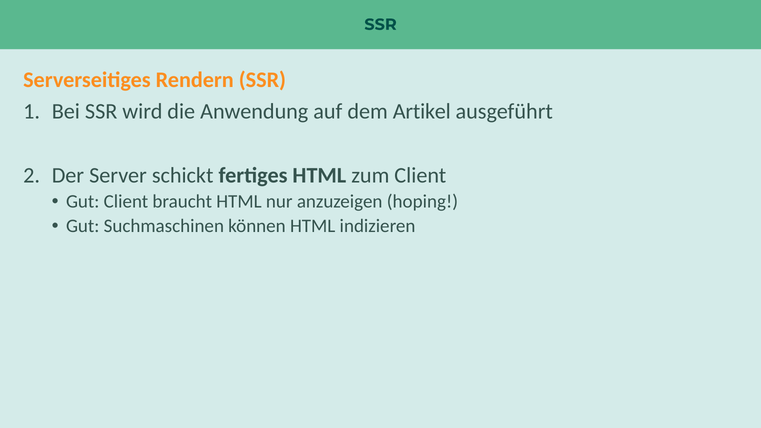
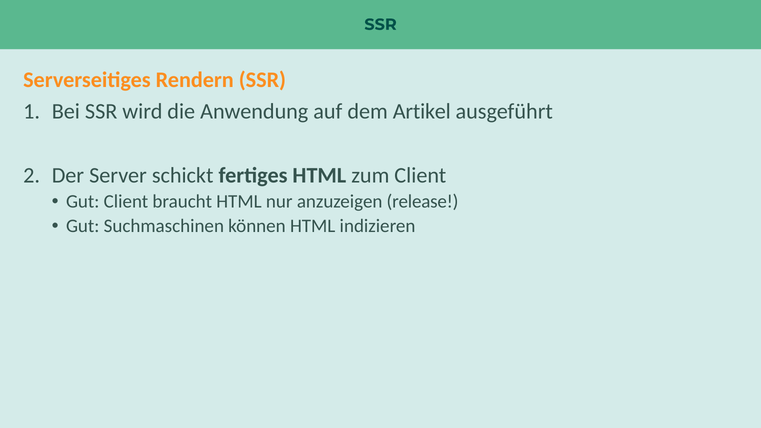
hoping: hoping -> release
